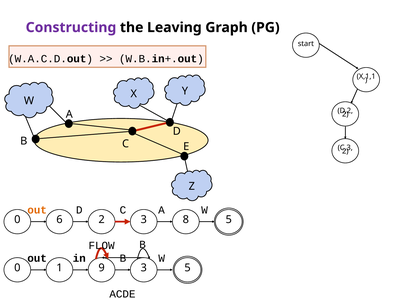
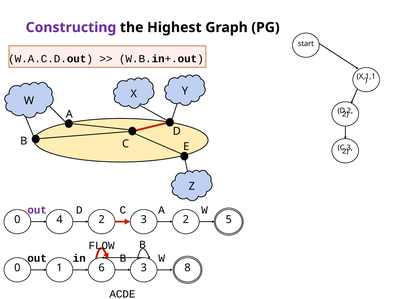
Leaving: Leaving -> Highest
out at (37, 210) colour: orange -> purple
6: 6 -> 4
3 8: 8 -> 2
9: 9 -> 6
3 5: 5 -> 8
